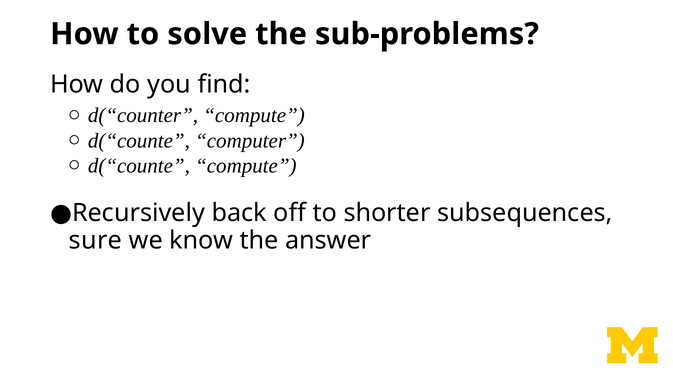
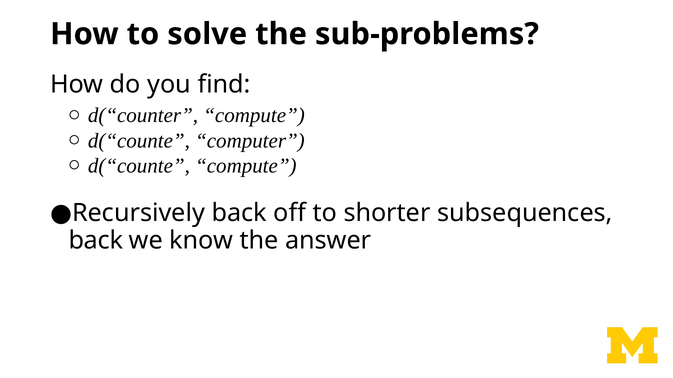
sure at (96, 241): sure -> back
